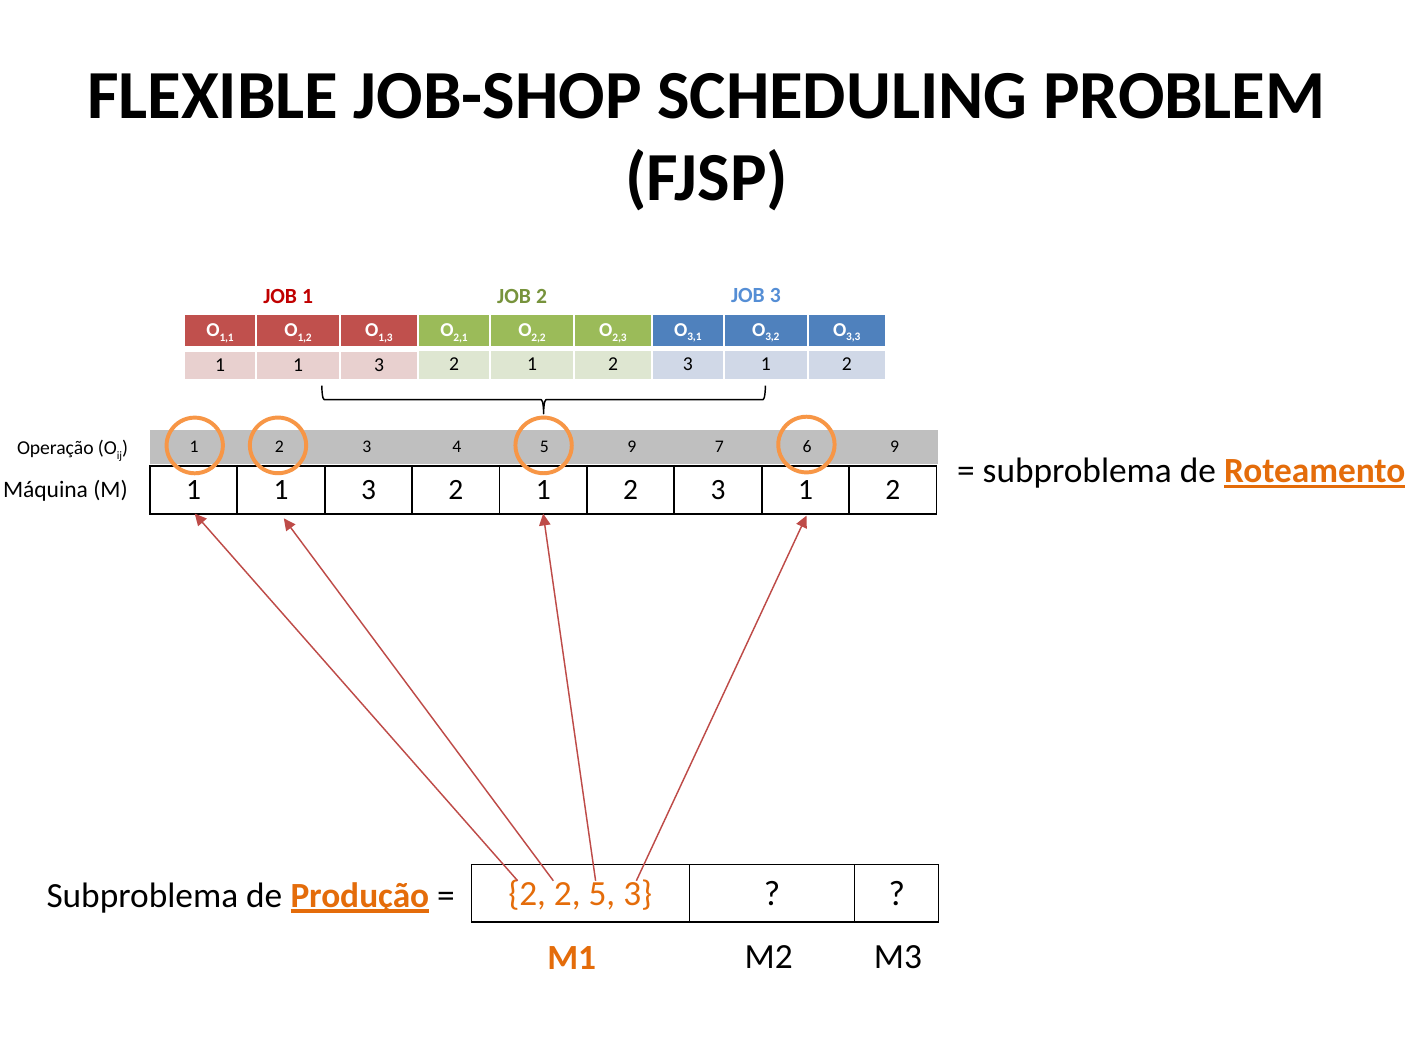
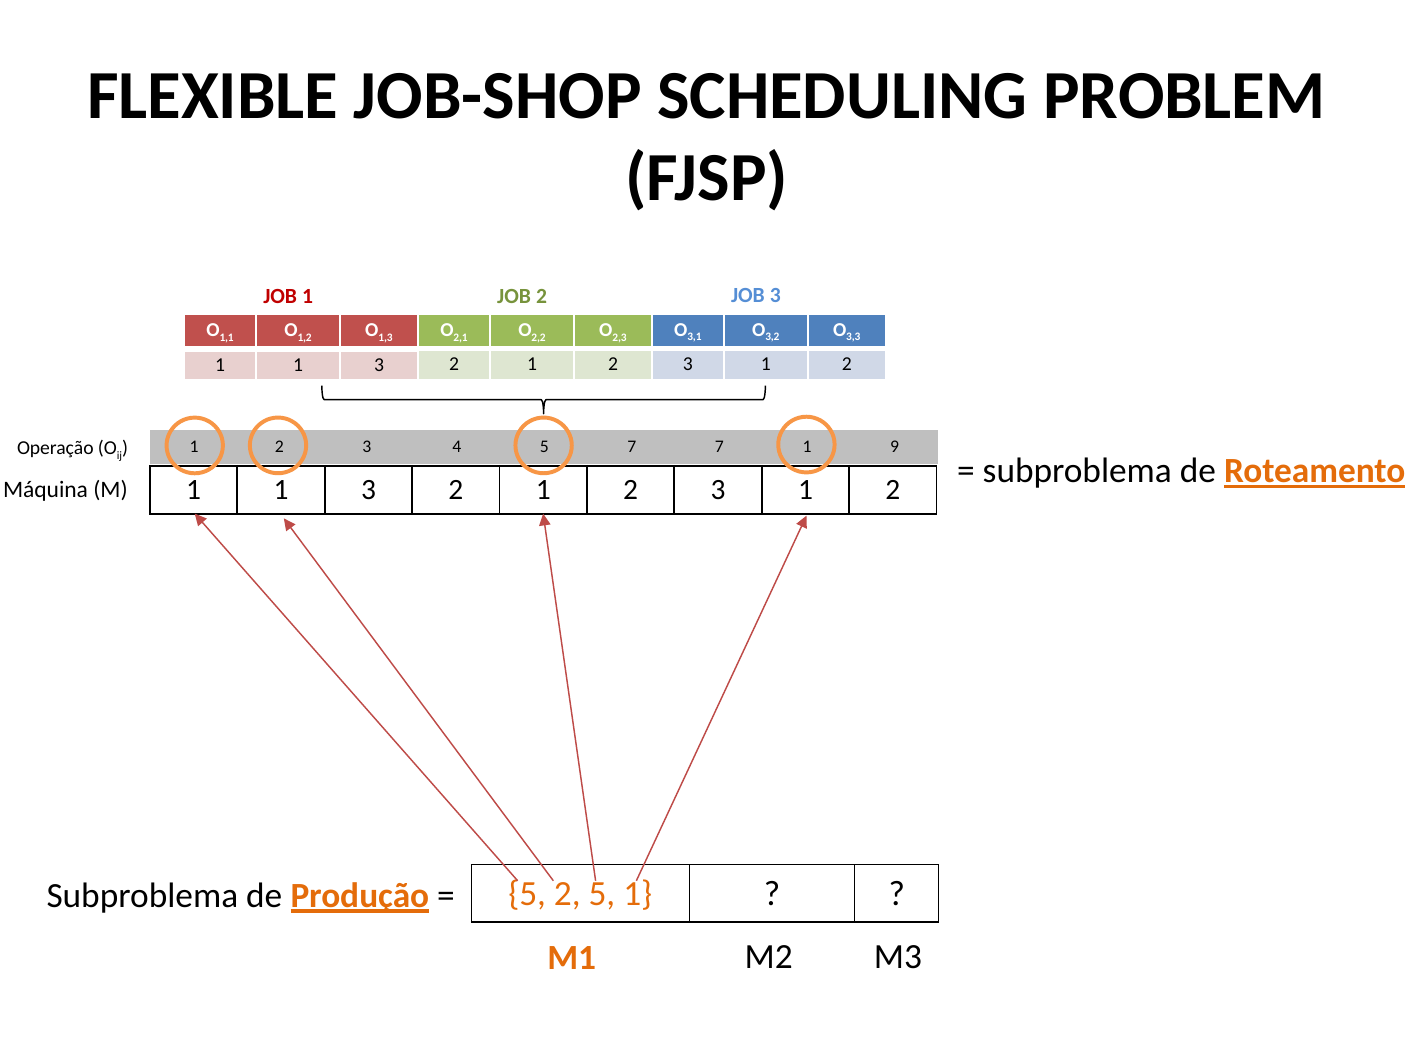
5 9: 9 -> 7
7 6: 6 -> 1
2 at (527, 893): 2 -> 5
5 3: 3 -> 1
